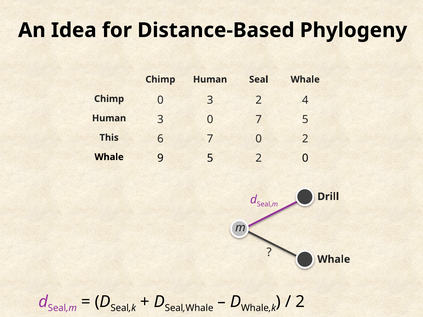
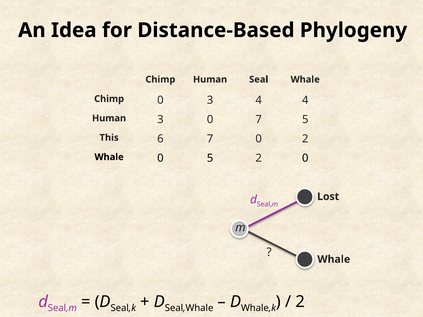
3 2: 2 -> 4
Whale 9: 9 -> 0
Drill: Drill -> Lost
